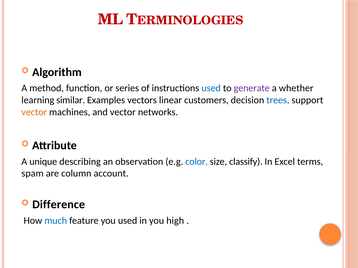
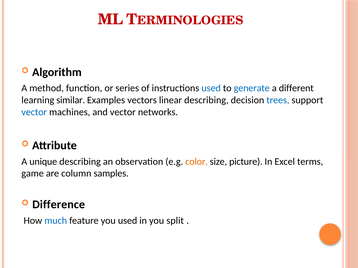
generate colour: purple -> blue
whether: whether -> different
linear customers: customers -> describing
vector at (34, 112) colour: orange -> blue
color colour: blue -> orange
classify: classify -> picture
spam: spam -> game
account: account -> samples
high: high -> split
